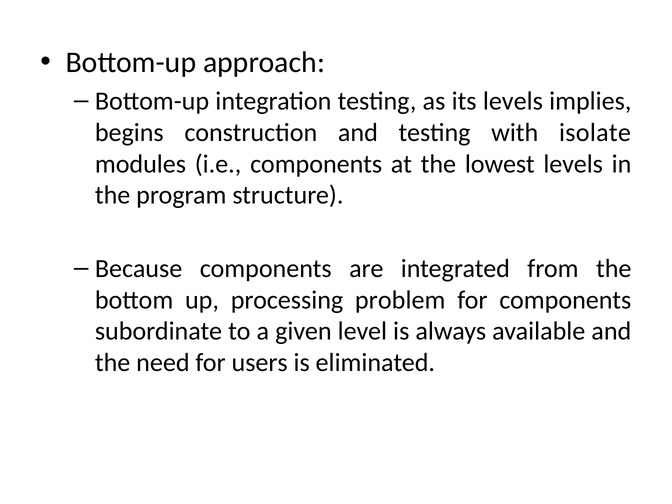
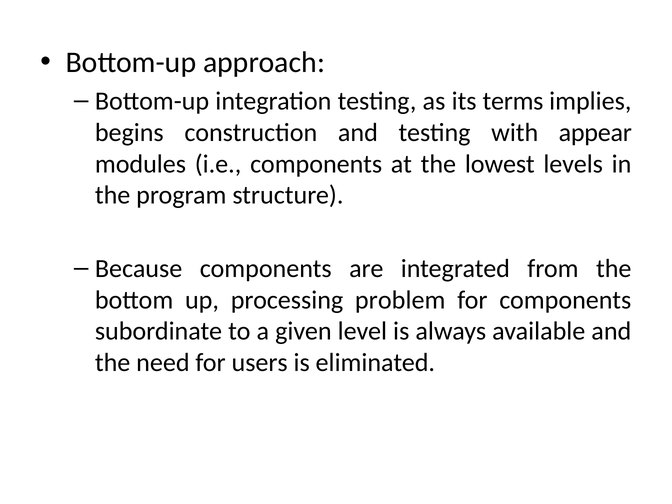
its levels: levels -> terms
isolate: isolate -> appear
